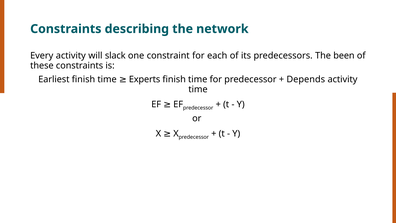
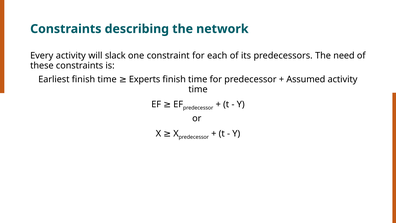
been: been -> need
Depends: Depends -> Assumed
